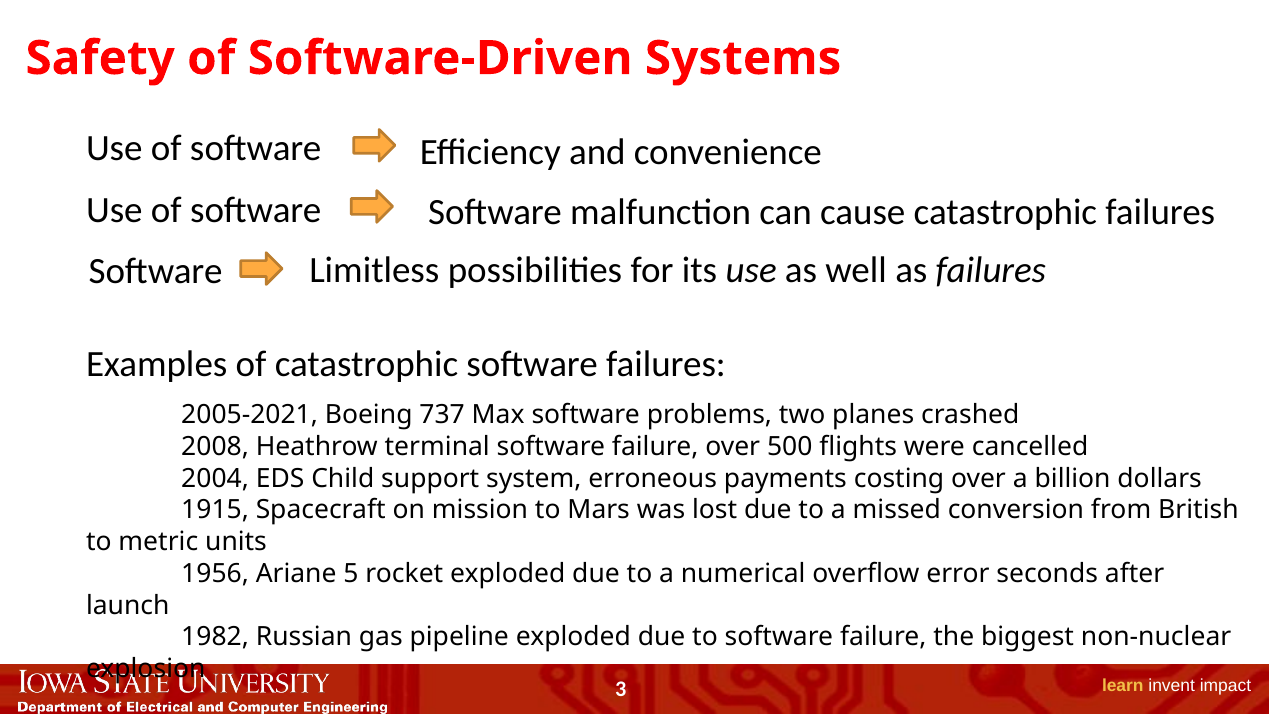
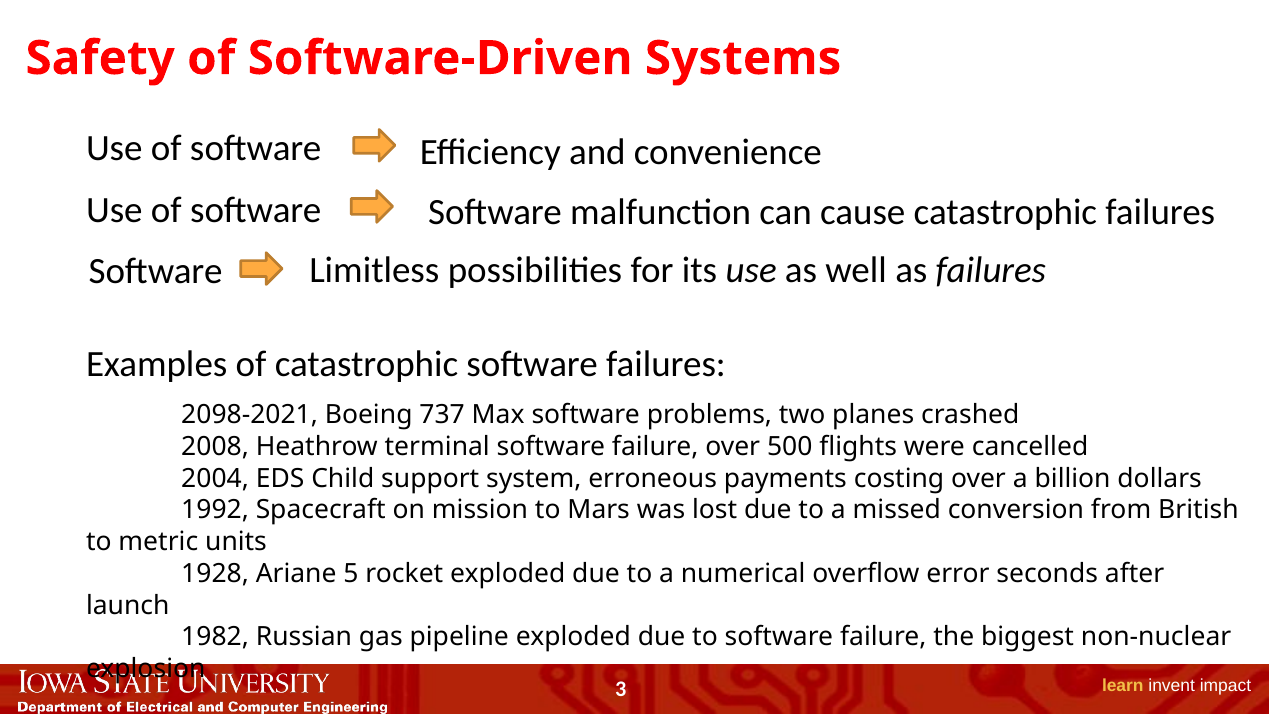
2005-2021: 2005-2021 -> 2098-2021
1915: 1915 -> 1992
1956: 1956 -> 1928
